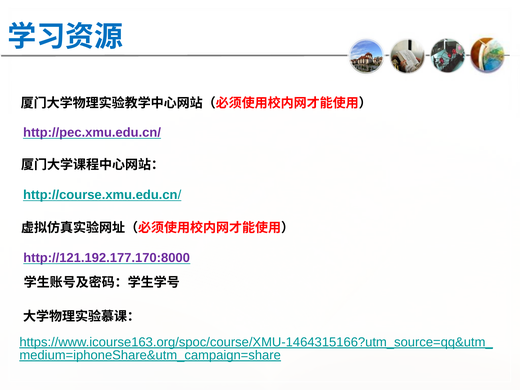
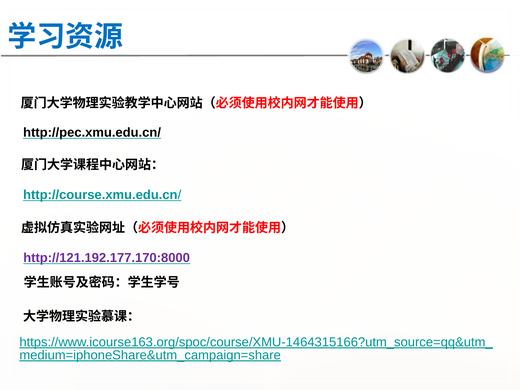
http://pec.xmu.edu.cn/ colour: purple -> black
